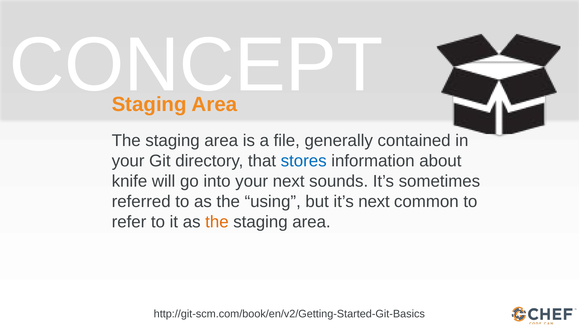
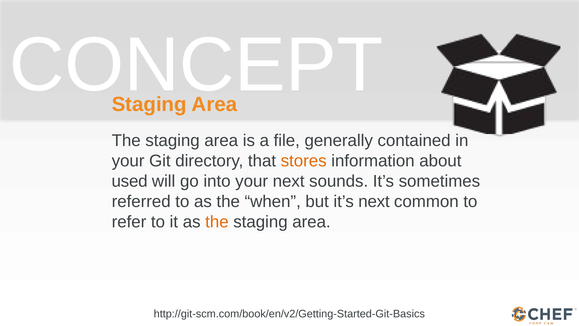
stores colour: blue -> orange
knife: knife -> used
using: using -> when
